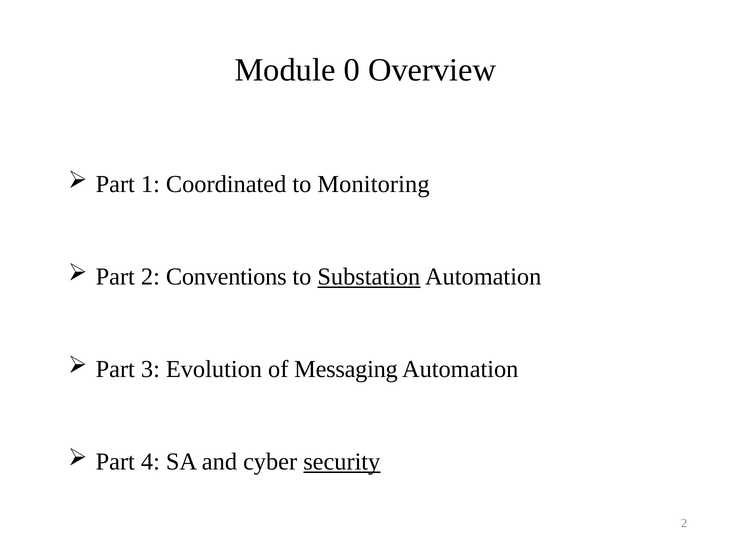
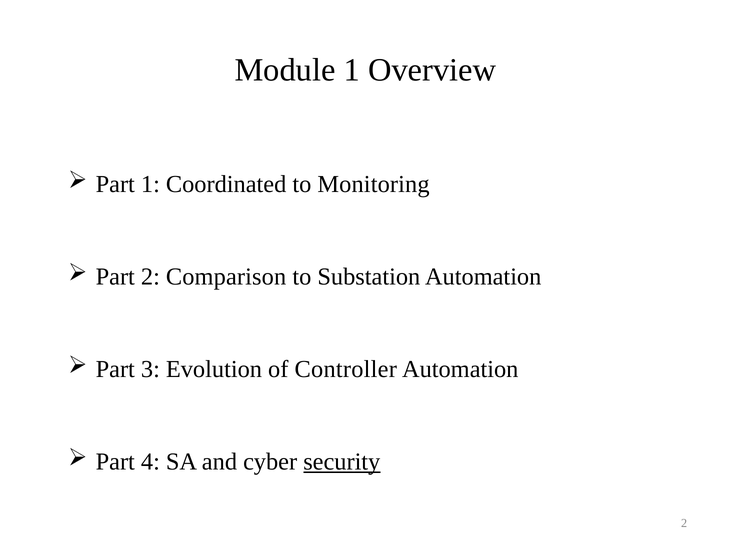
Module 0: 0 -> 1
Conventions: Conventions -> Comparison
Substation underline: present -> none
Messaging: Messaging -> Controller
